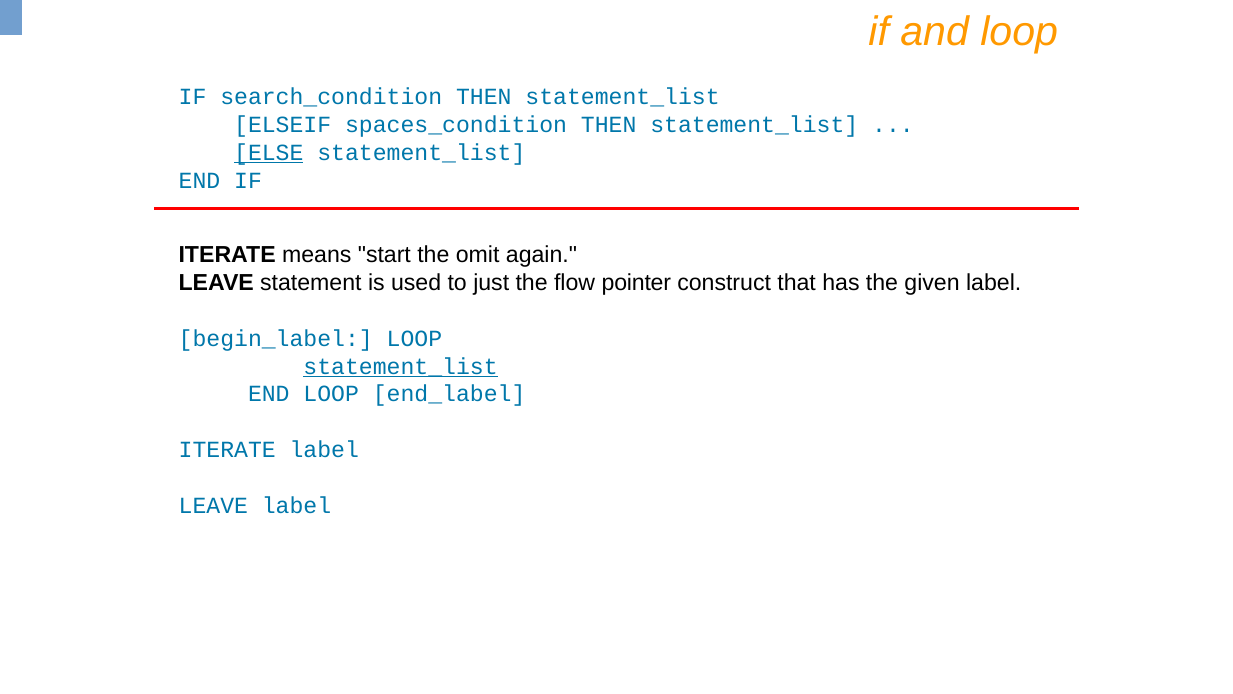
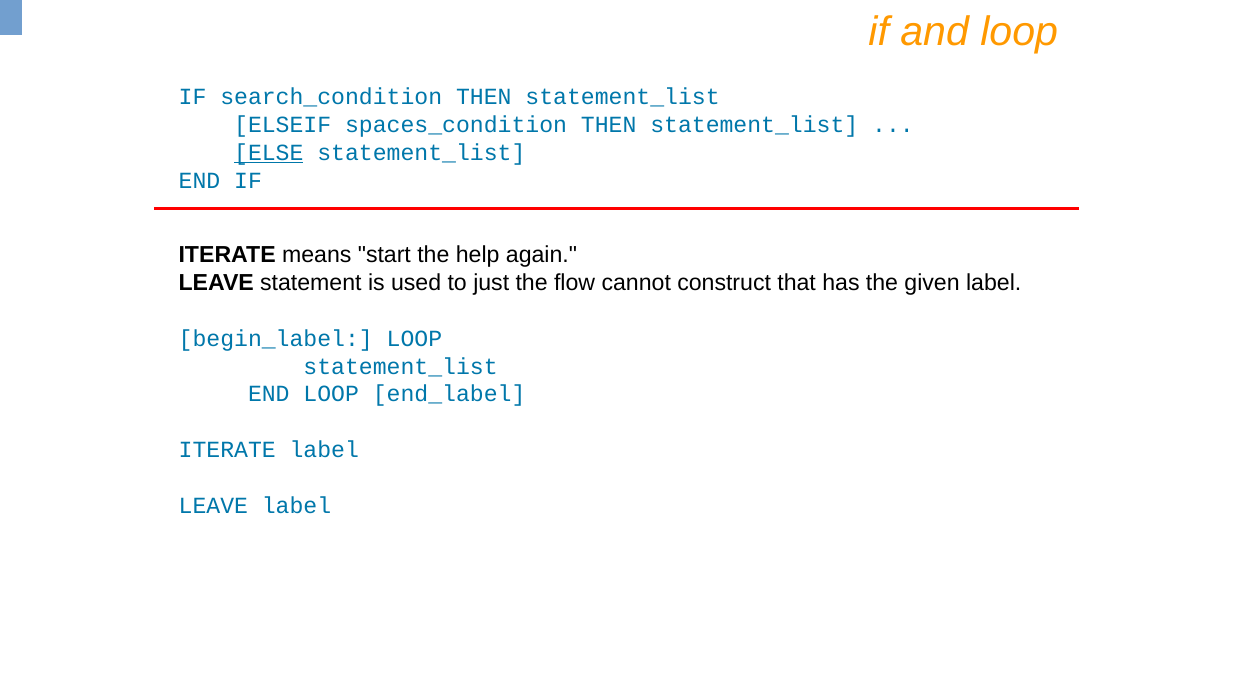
omit: omit -> help
pointer: pointer -> cannot
statement_list at (401, 366) underline: present -> none
